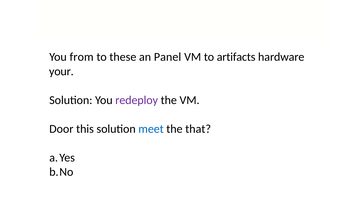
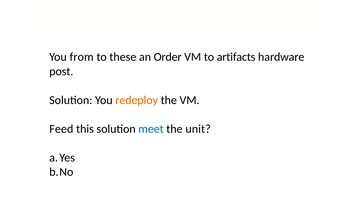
Panel: Panel -> Order
your: your -> post
redeploy colour: purple -> orange
Door: Door -> Feed
that: that -> unit
